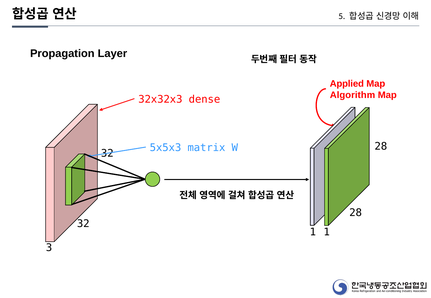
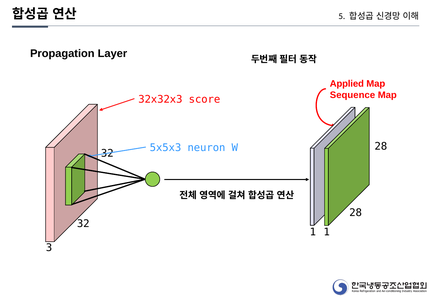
Algorithm: Algorithm -> Sequence
dense: dense -> score
matrix: matrix -> neuron
